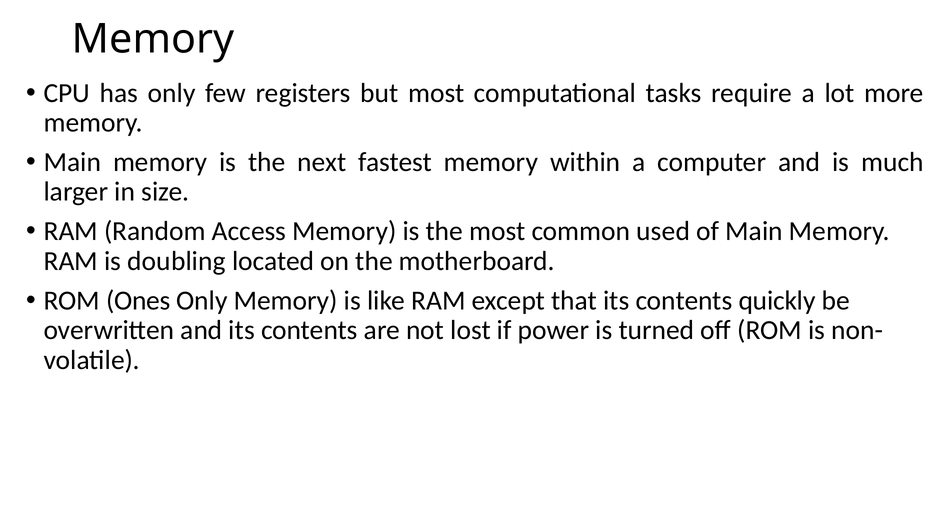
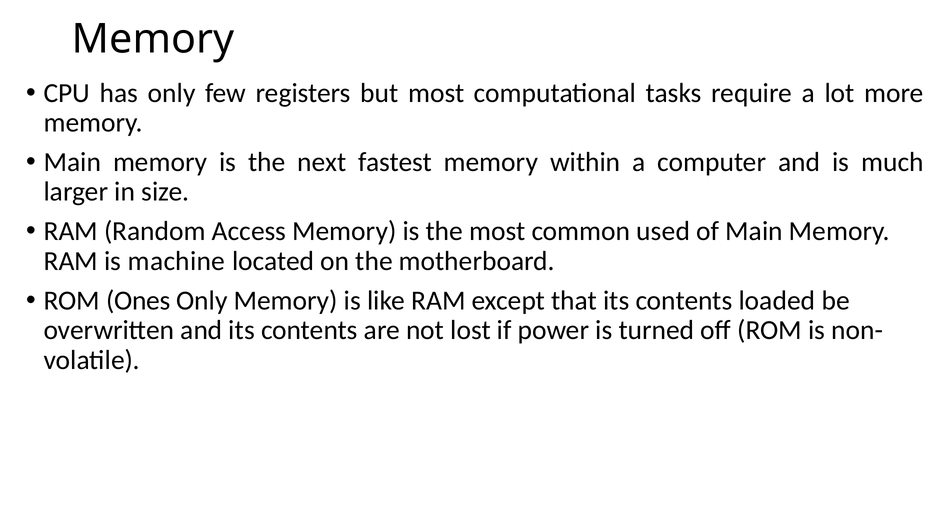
doubling: doubling -> machine
quickly: quickly -> loaded
